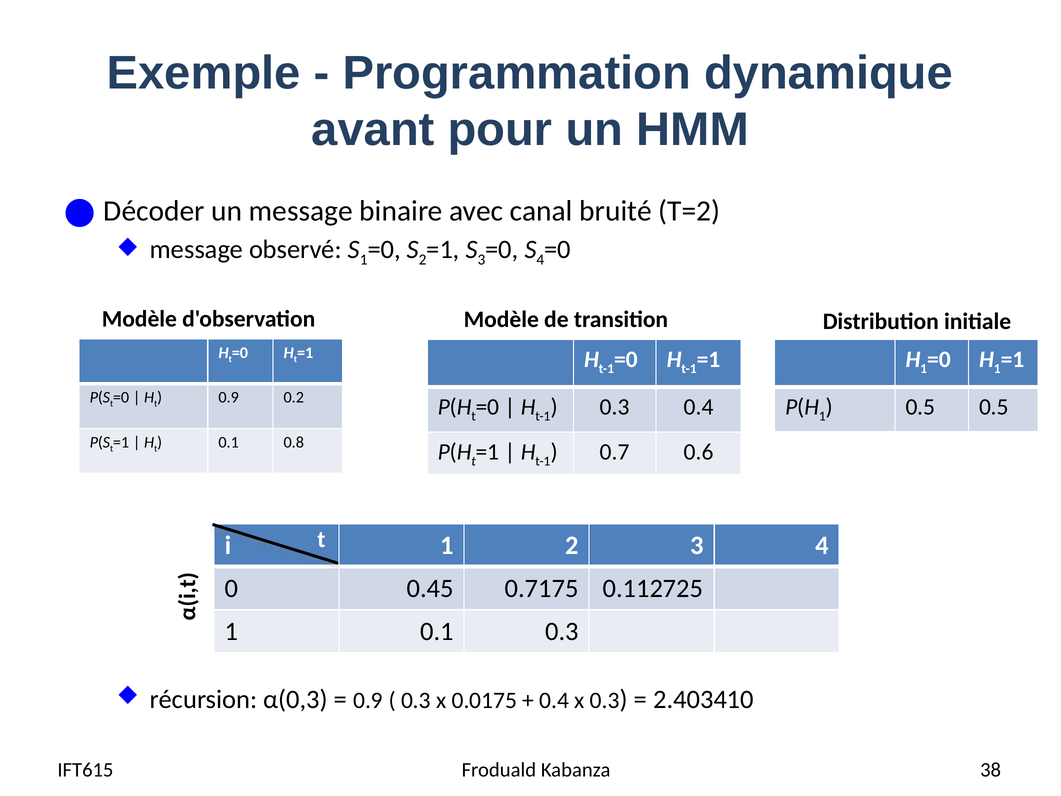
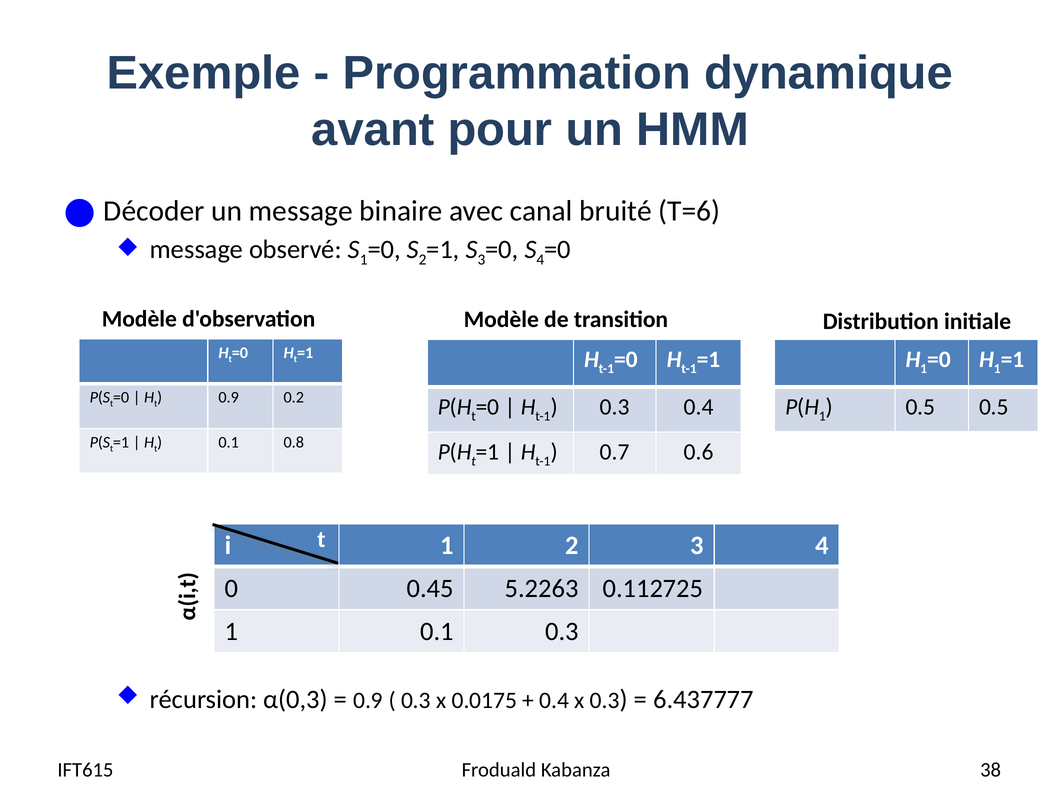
T=2: T=2 -> T=6
0.7175: 0.7175 -> 5.2263
2.403410: 2.403410 -> 6.437777
